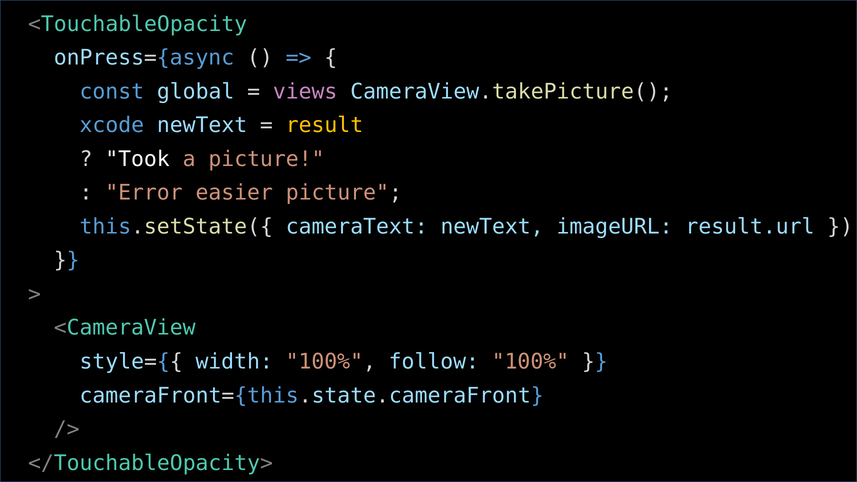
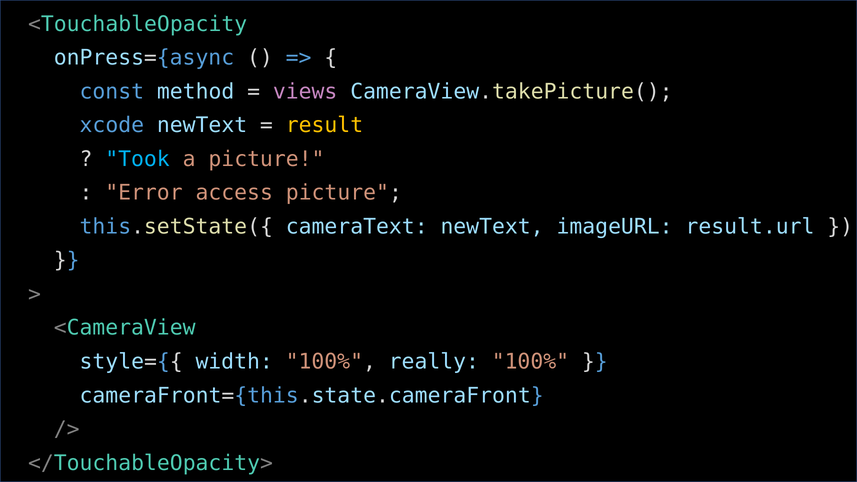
global: global -> method
Took colour: white -> light blue
easier: easier -> access
follow: follow -> really
